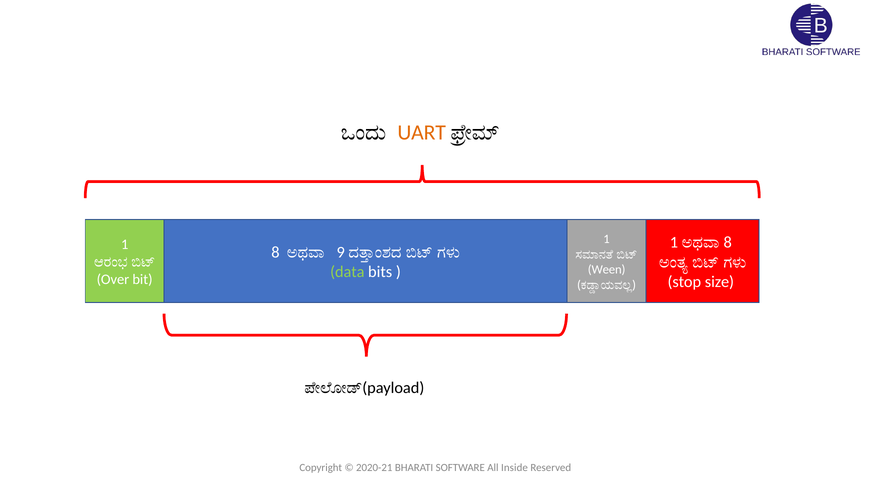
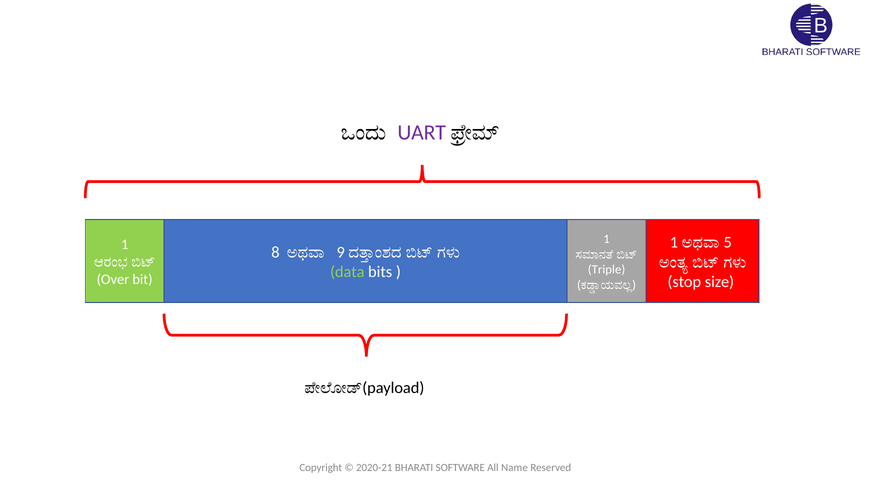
UART colour: orange -> purple
8 at (728, 243): 8 -> 5
Ween: Ween -> Triple
Inside: Inside -> Name
